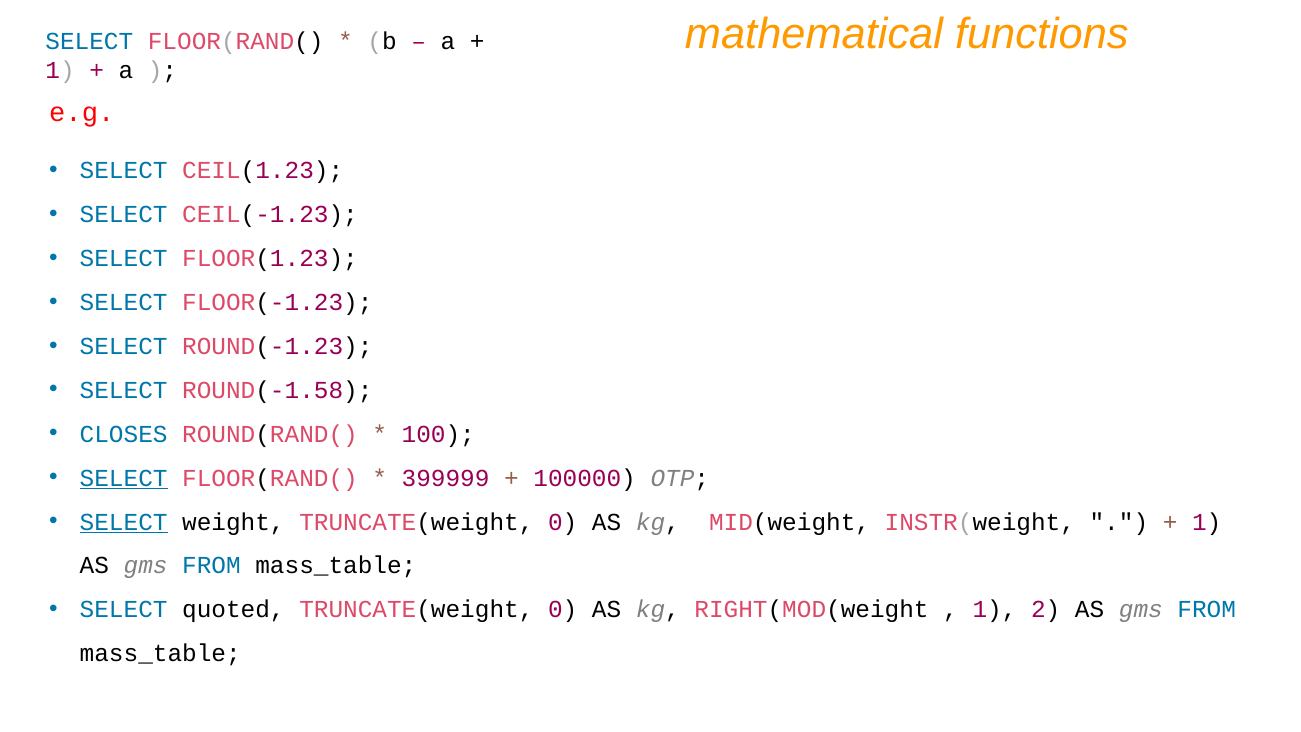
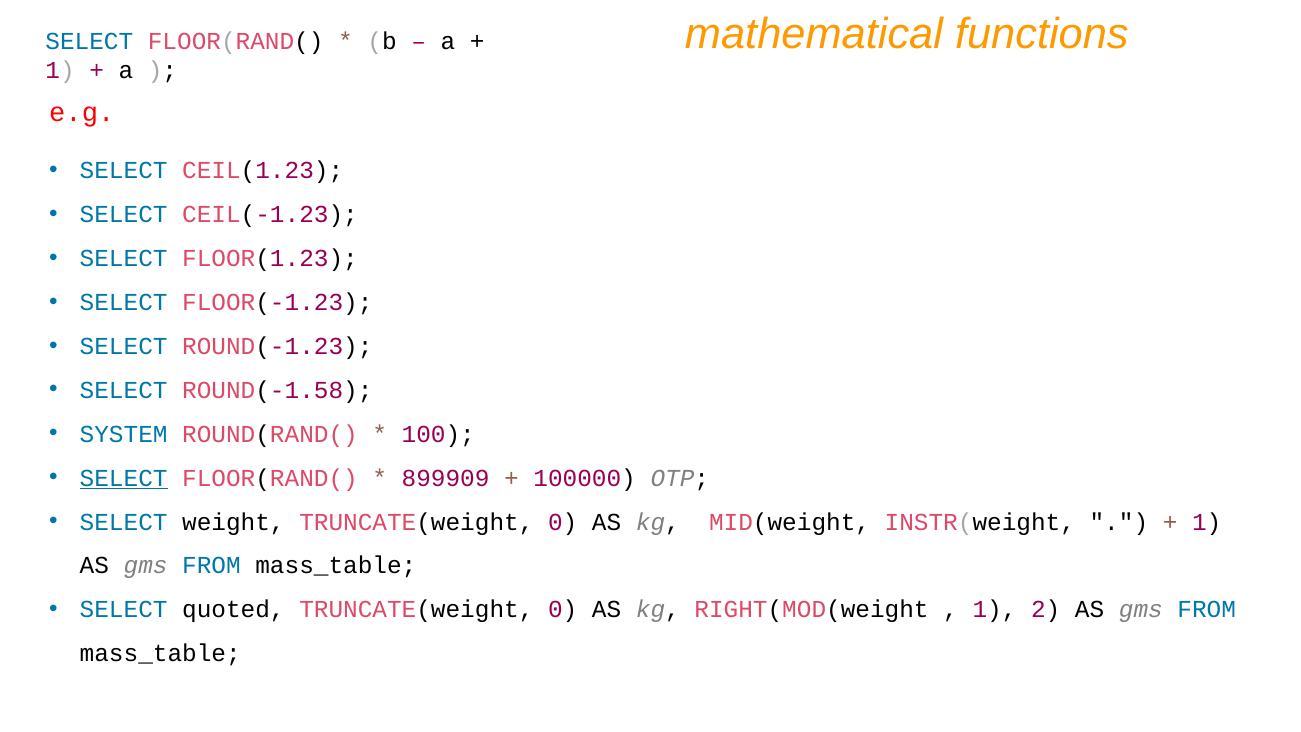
CLOSES: CLOSES -> SYSTEM
399999: 399999 -> 899909
SELECT at (124, 522) underline: present -> none
